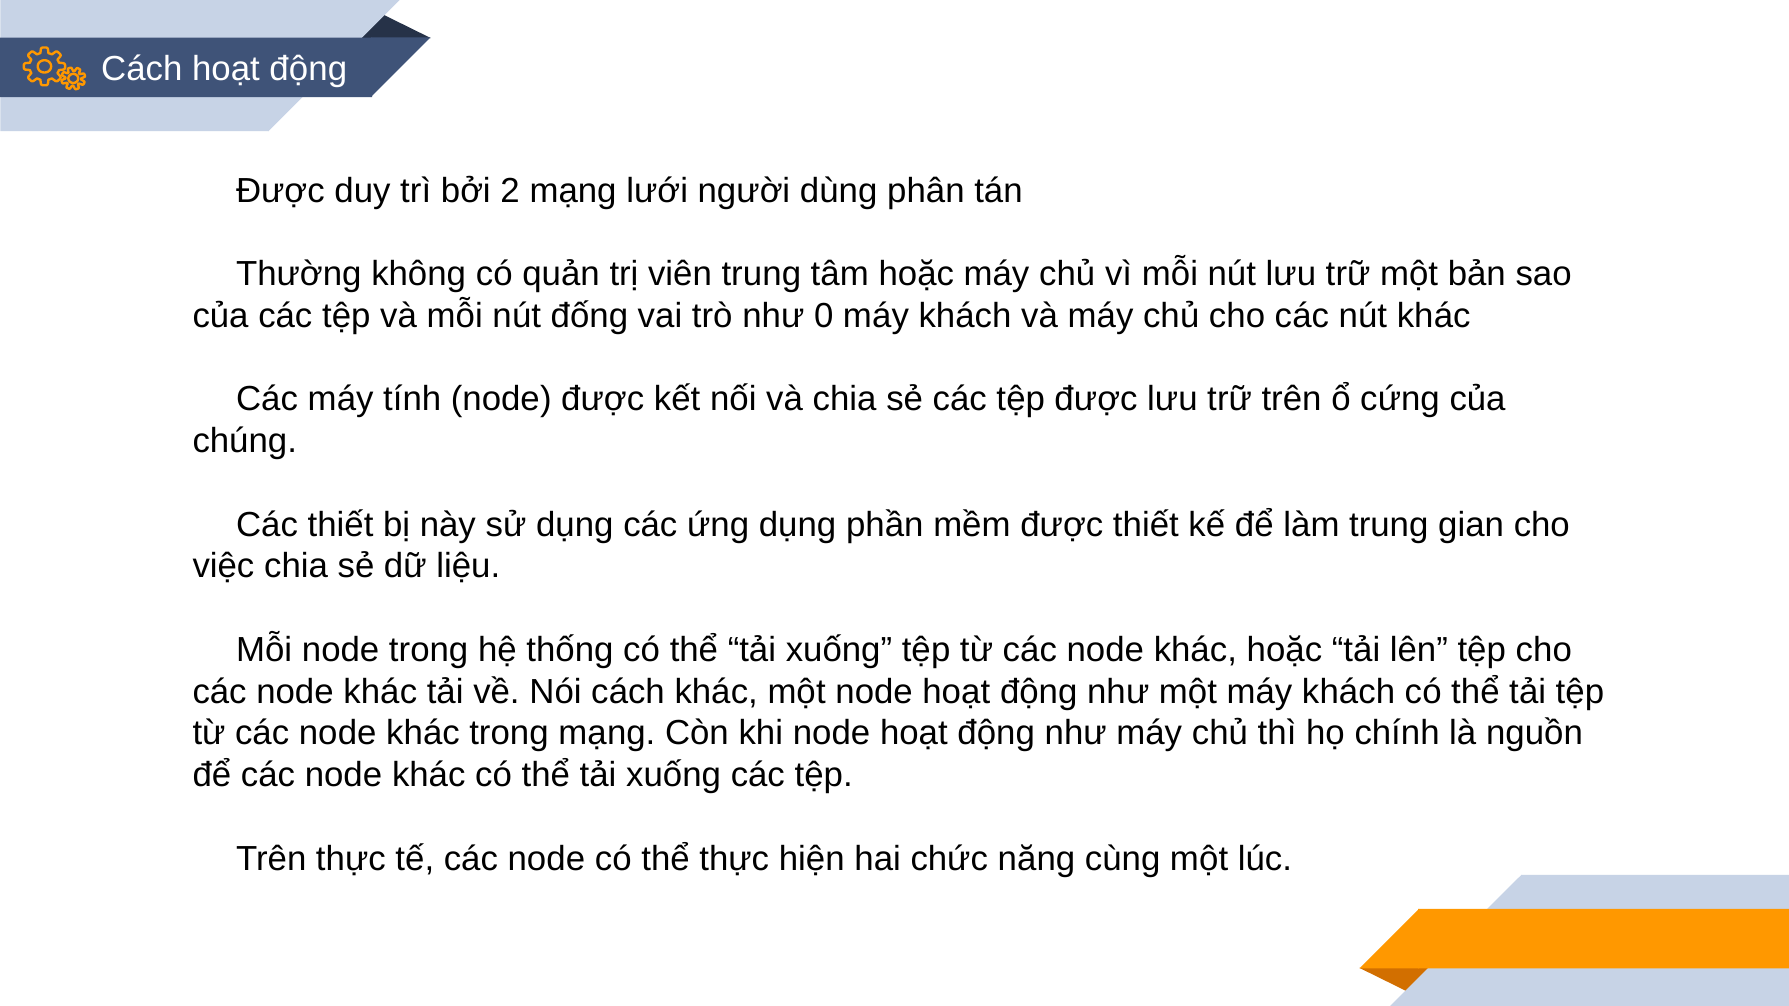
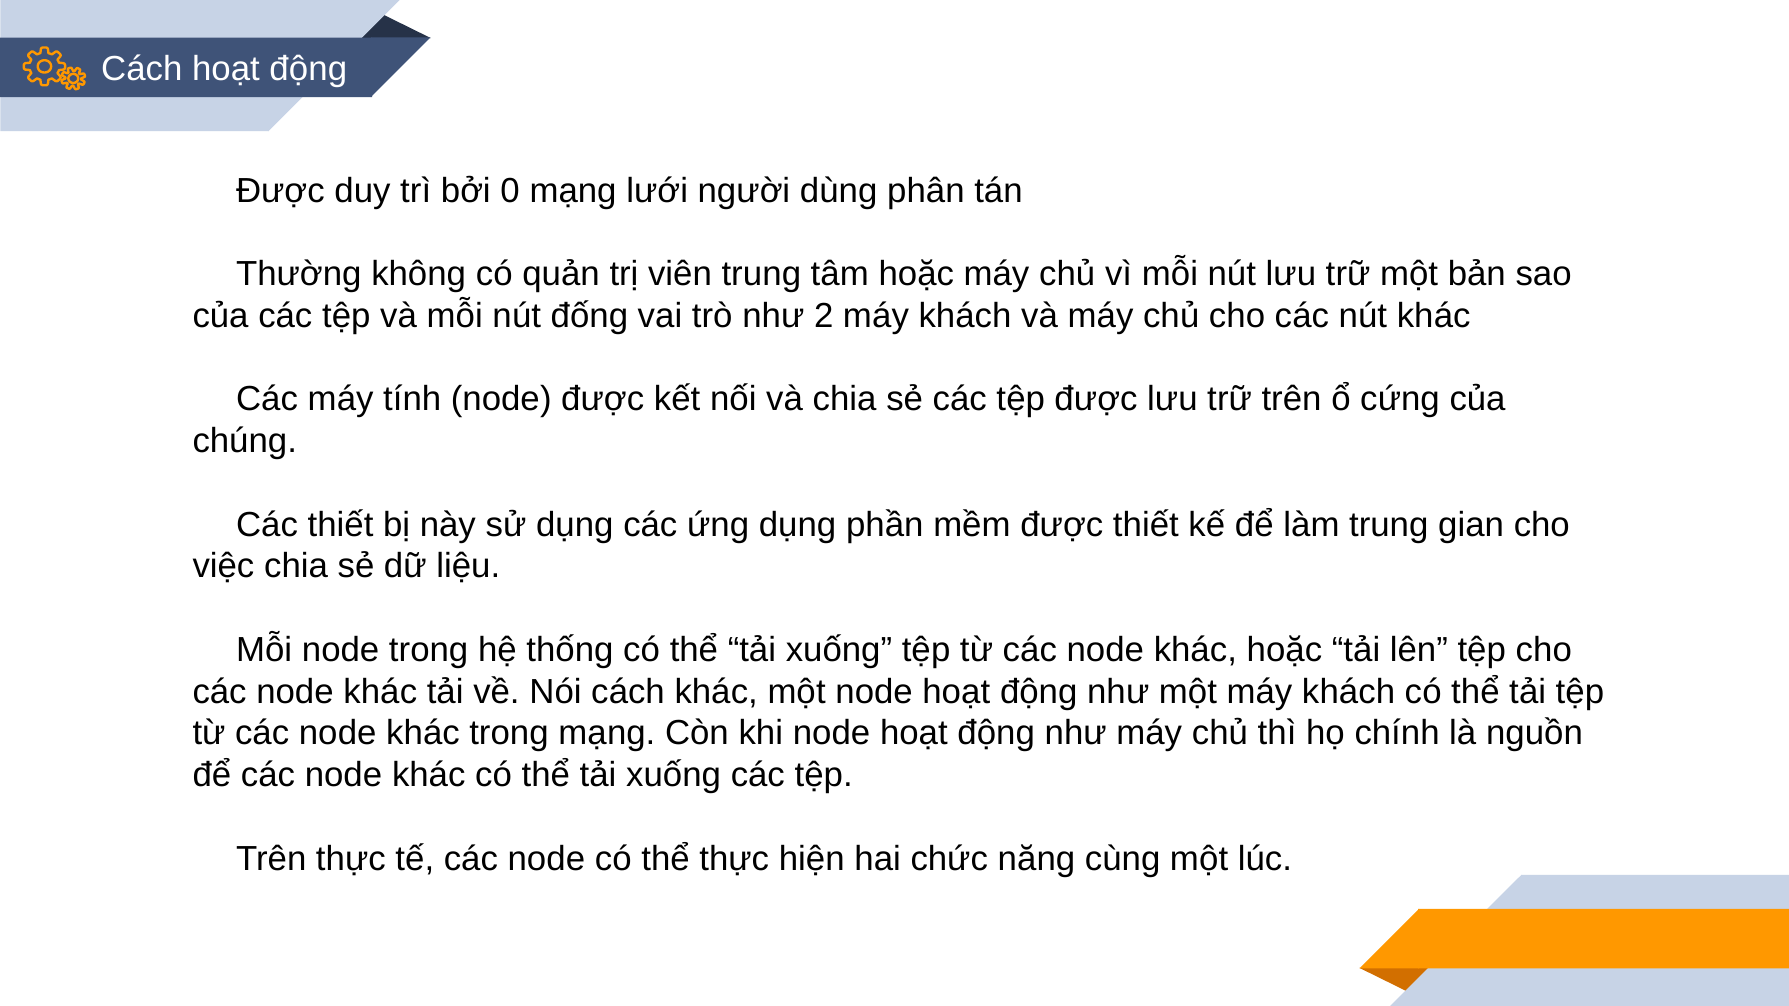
2: 2 -> 0
0: 0 -> 2
